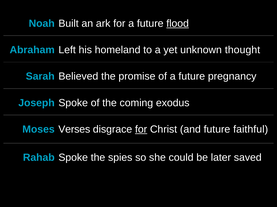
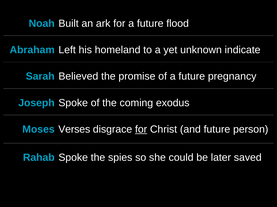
flood underline: present -> none
thought: thought -> indicate
faithful: faithful -> person
